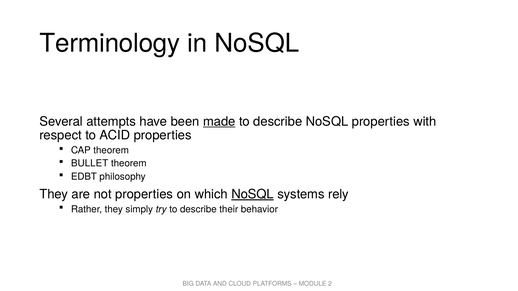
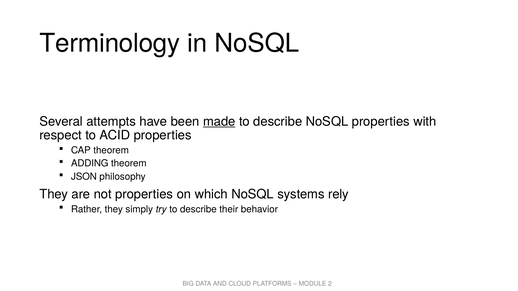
BULLET: BULLET -> ADDING
EDBT: EDBT -> JSON
NoSQL at (253, 194) underline: present -> none
